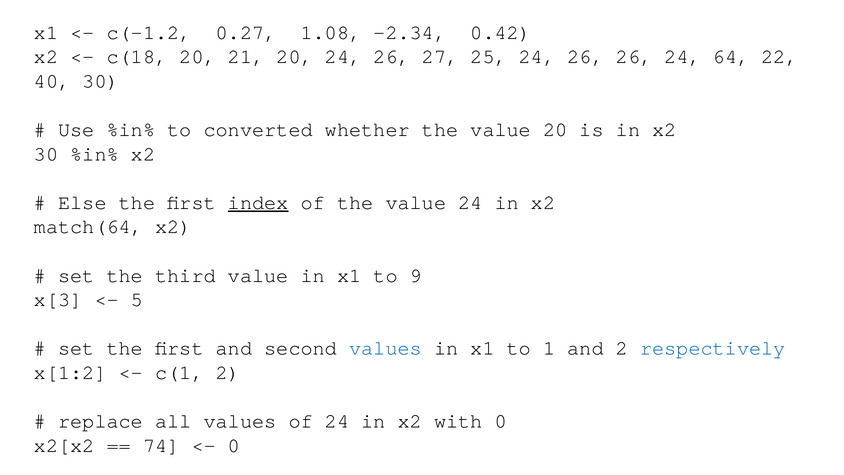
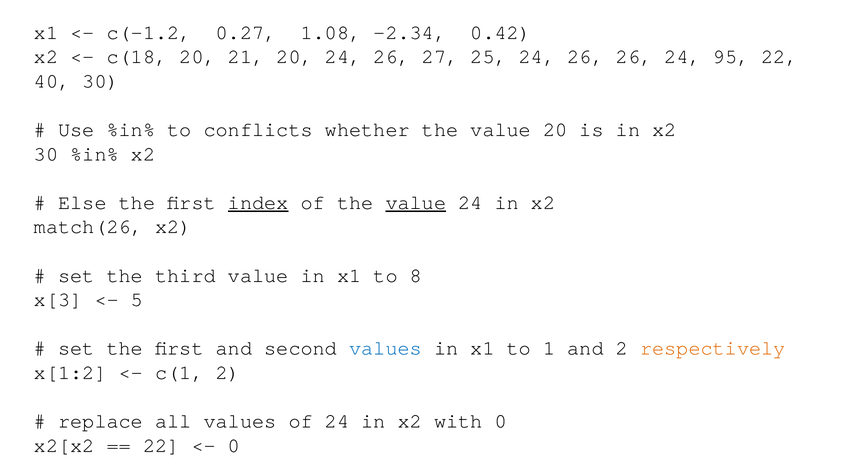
64: 64 -> 95
converted: converted -> conflicts
value at (416, 202) underline: none -> present
match(64: match(64 -> match(26
9: 9 -> 8
respectively colour: blue -> orange
74 at (161, 445): 74 -> 22
